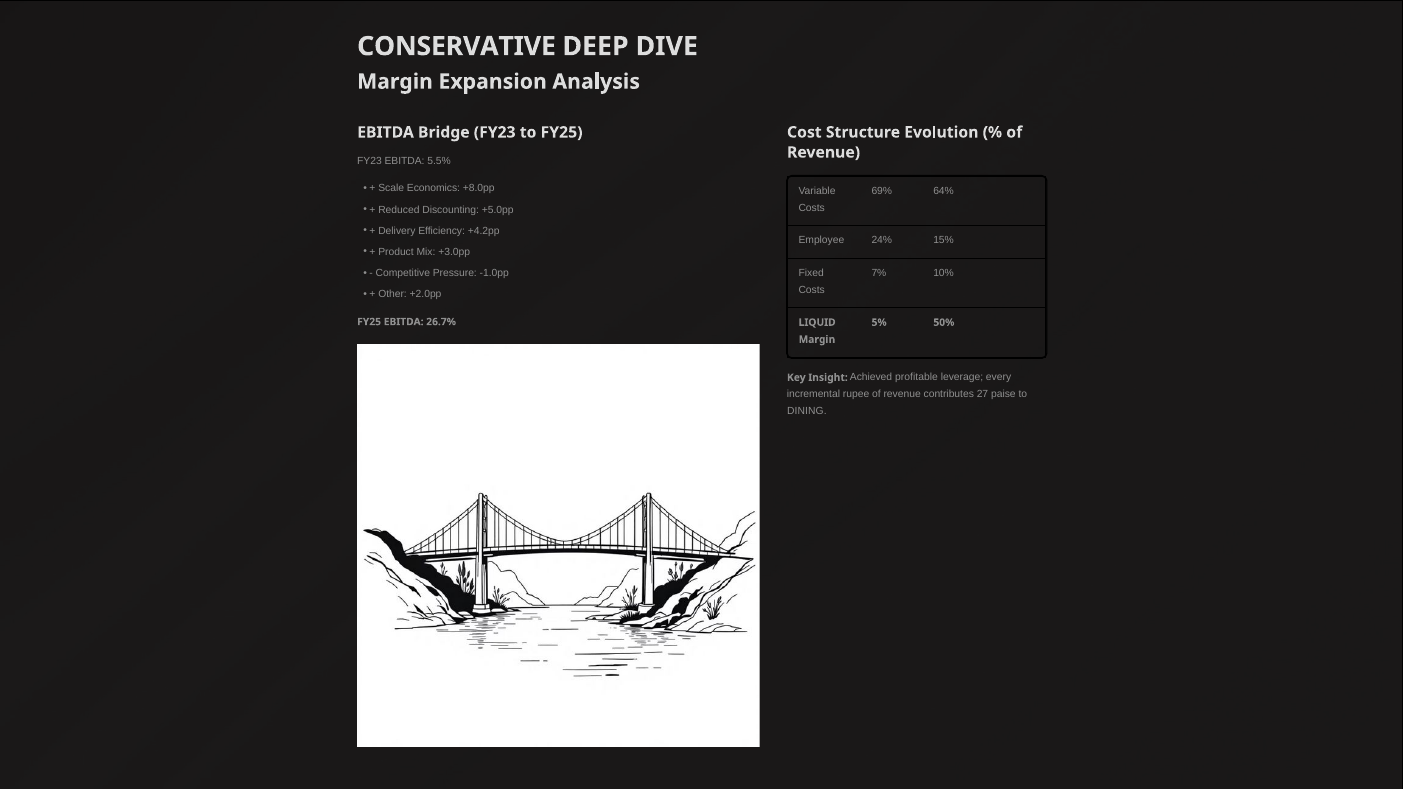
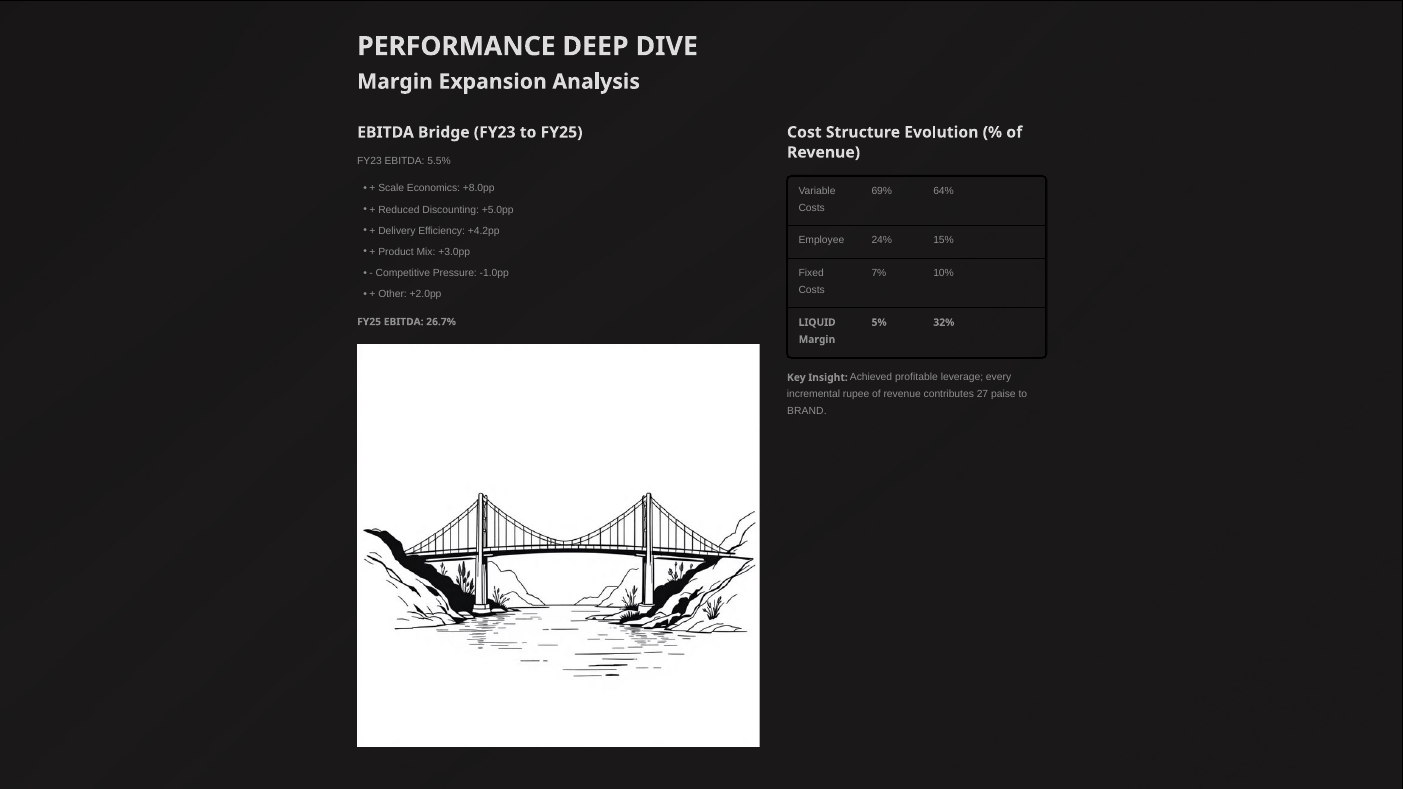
CONSERVATIVE: CONSERVATIVE -> PERFORMANCE
50%: 50% -> 32%
DINING: DINING -> BRAND
